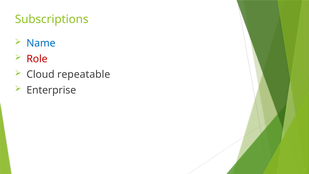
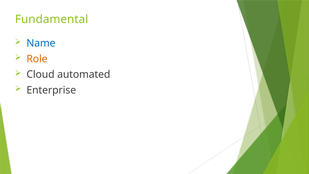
Subscriptions: Subscriptions -> Fundamental
Role colour: red -> orange
repeatable: repeatable -> automated
